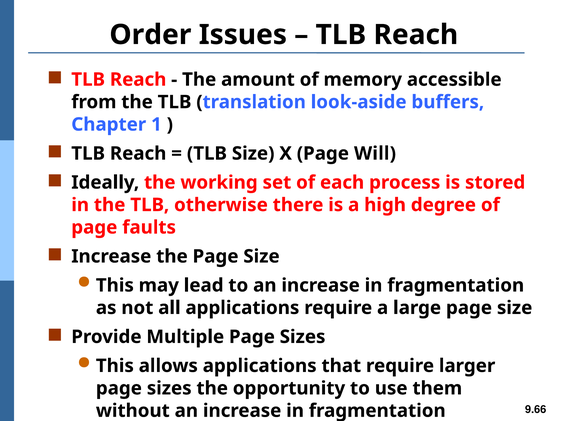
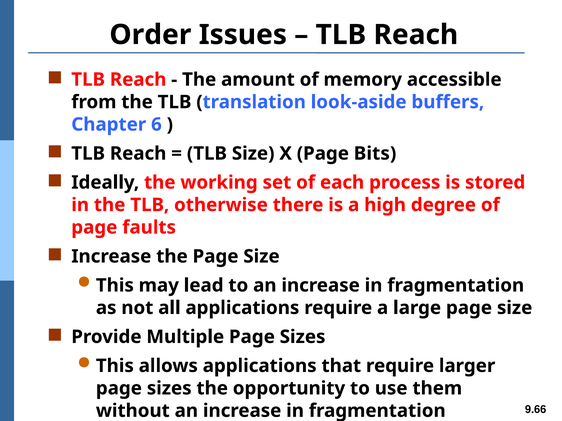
1: 1 -> 6
Will: Will -> Bits
